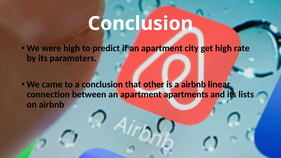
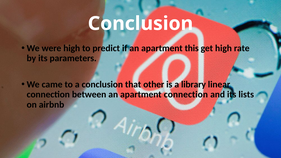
city: city -> this
a airbnb: airbnb -> library
apartment apartments: apartments -> connection
